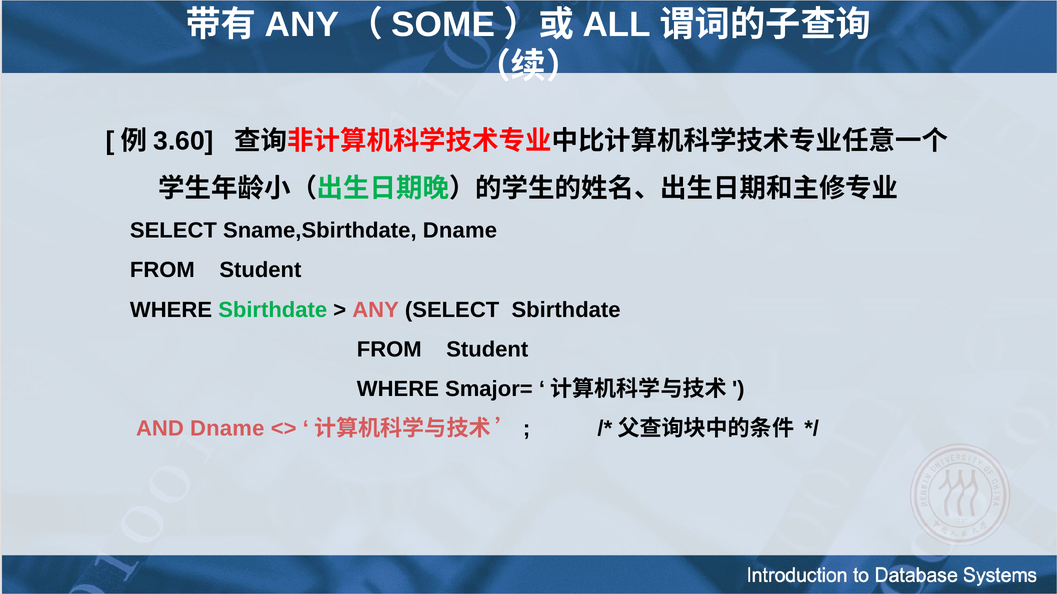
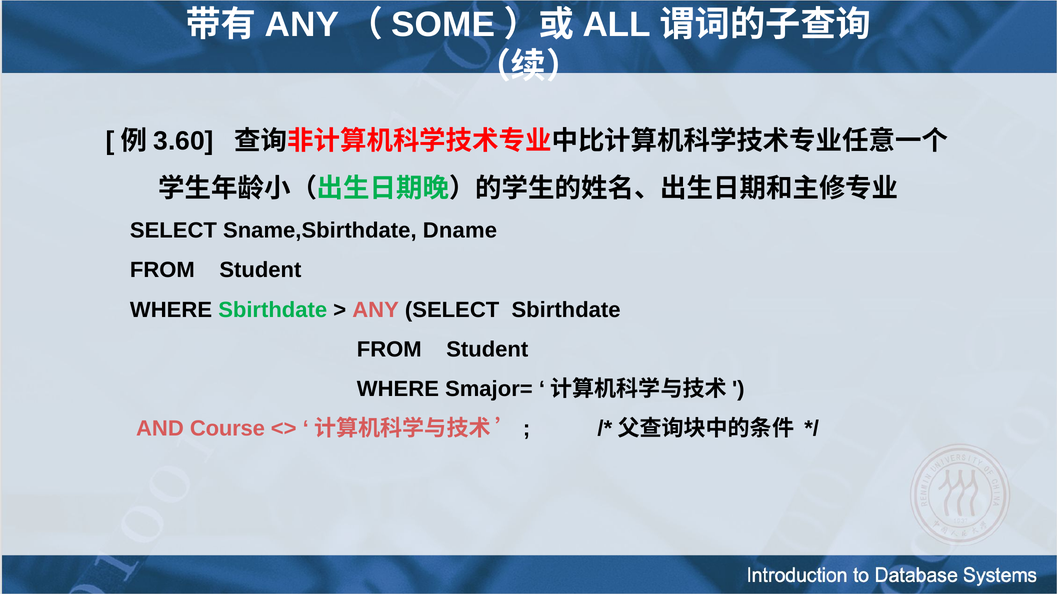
AND Dname: Dname -> Course
